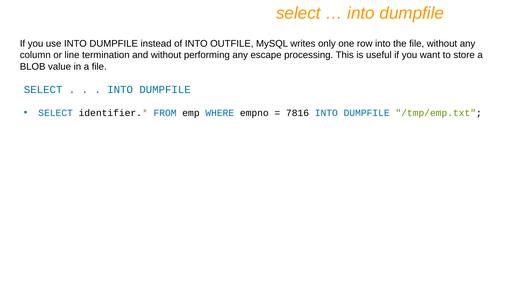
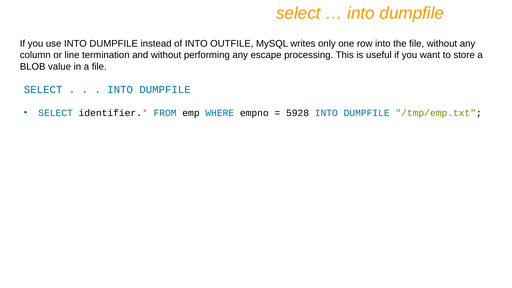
7816: 7816 -> 5928
